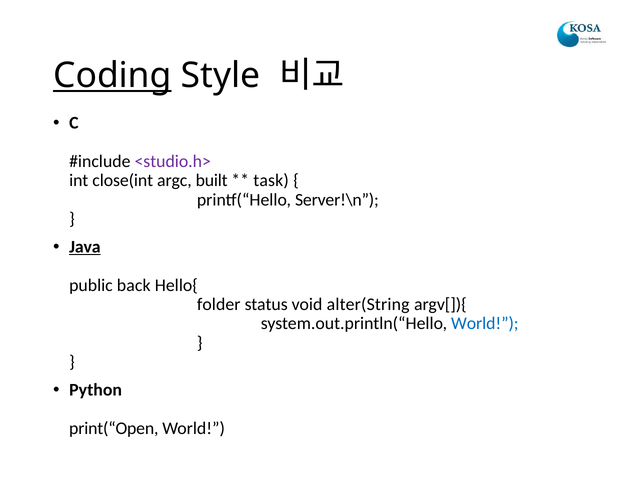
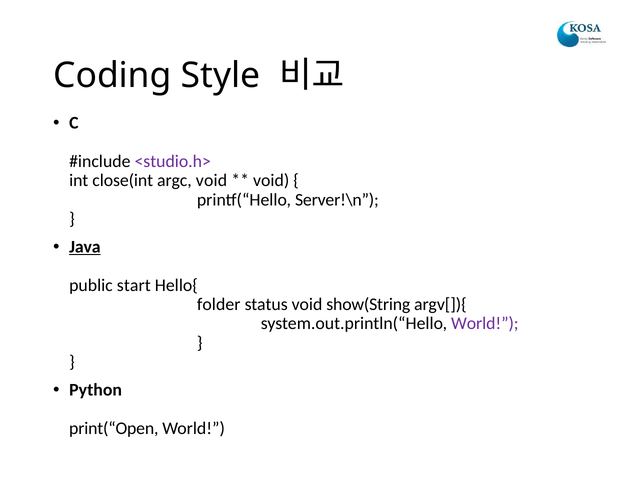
Coding underline: present -> none
argc built: built -> void
task at (271, 181): task -> void
back: back -> start
alter(String: alter(String -> show(String
World at (485, 324) colour: blue -> purple
